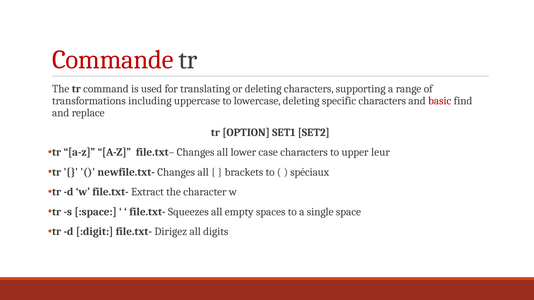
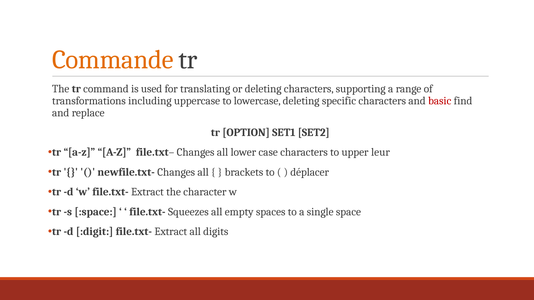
Commande colour: red -> orange
spéciaux: spéciaux -> déplacer
:digit file.txt- Dirigez: Dirigez -> Extract
